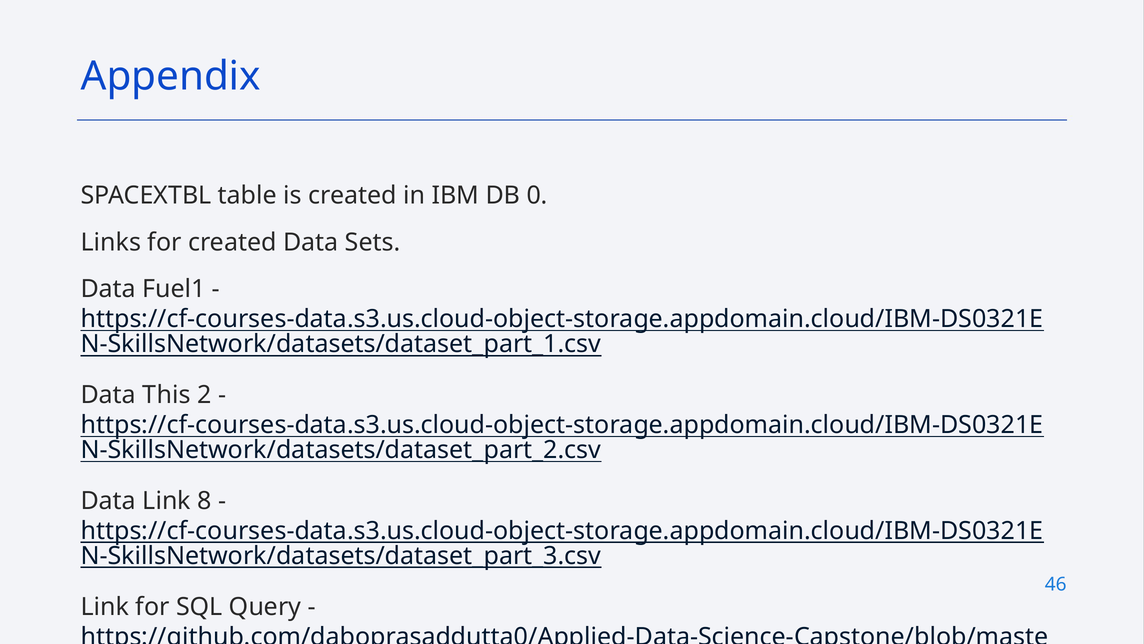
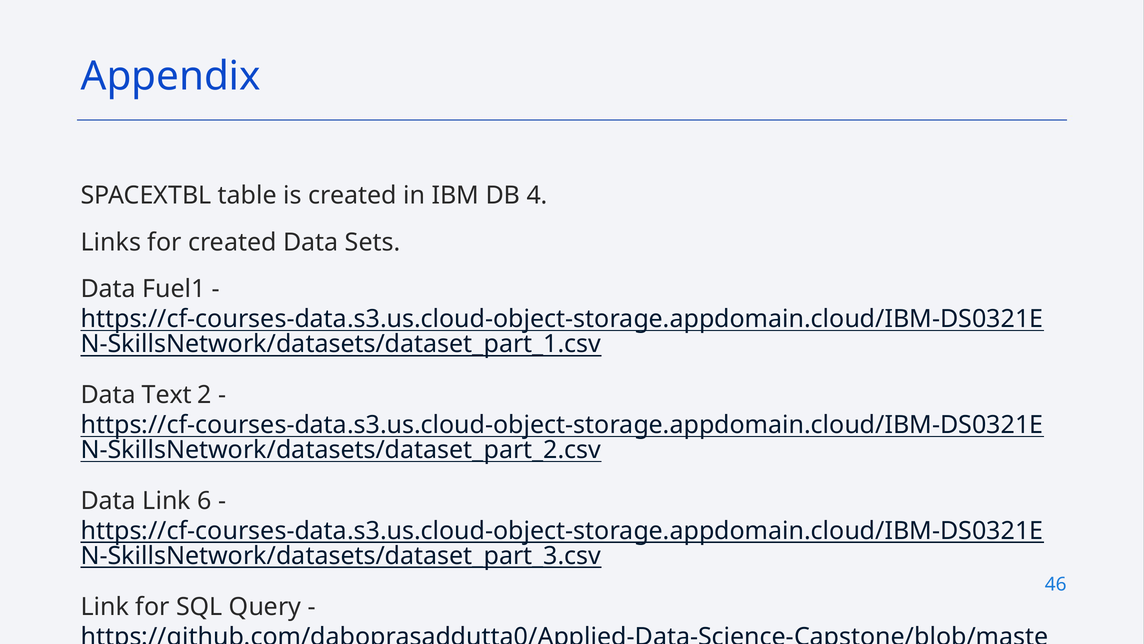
0: 0 -> 4
This: This -> Text
8: 8 -> 6
